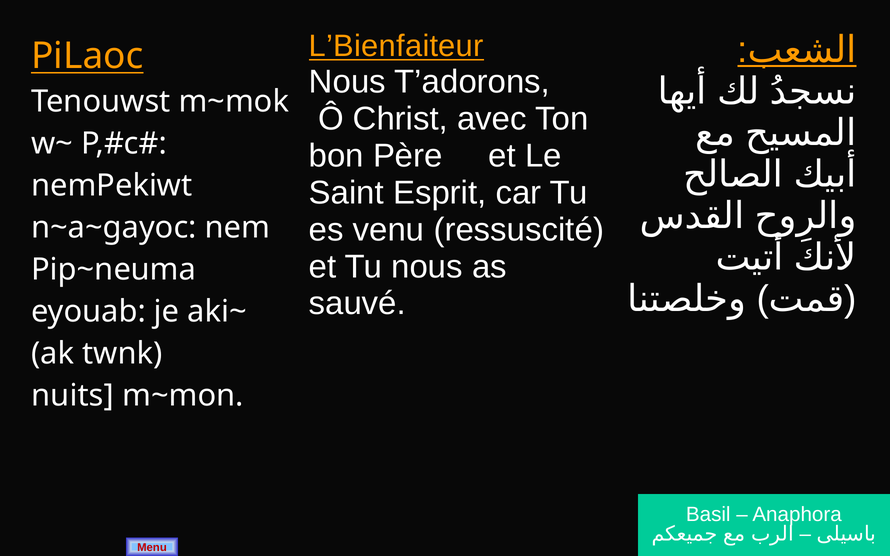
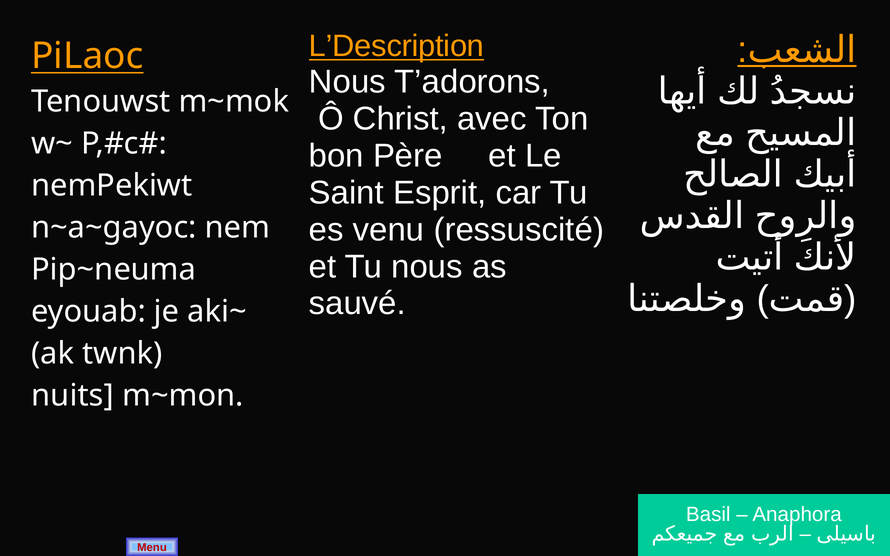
L’Bienfaiteur: L’Bienfaiteur -> L’Description
